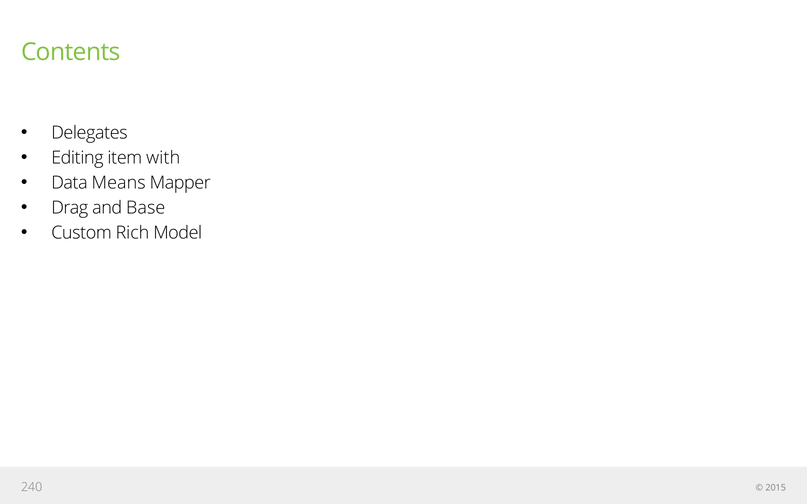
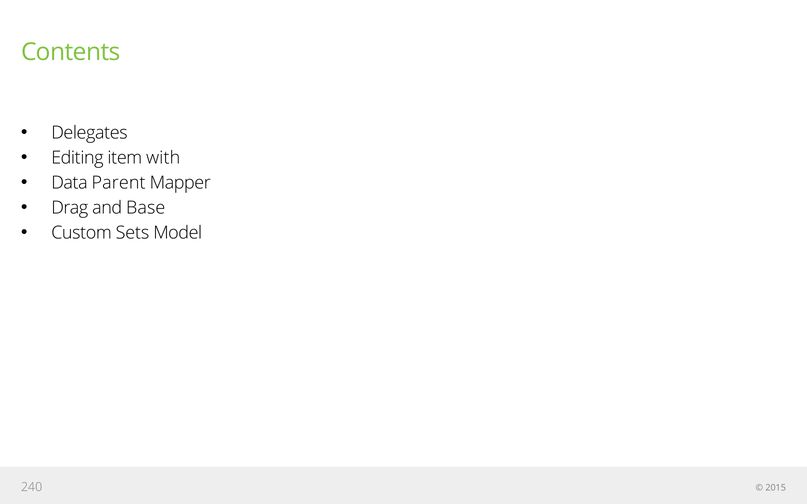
Means: Means -> Parent
Rich: Rich -> Sets
